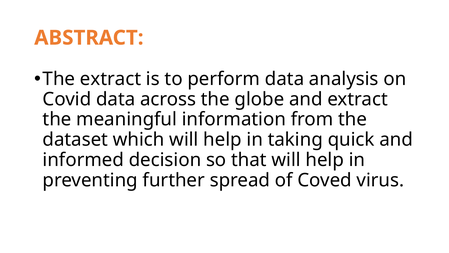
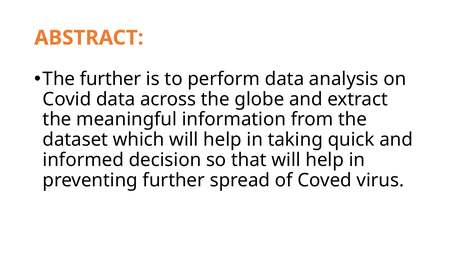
The extract: extract -> further
